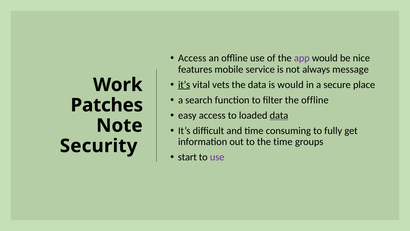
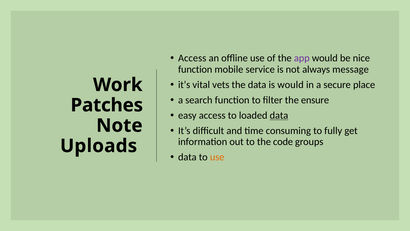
features at (195, 69): features -> function
it’s at (184, 85) underline: present -> none
the offline: offline -> ensure
the time: time -> code
Security: Security -> Uploads
start at (187, 157): start -> data
use at (217, 157) colour: purple -> orange
